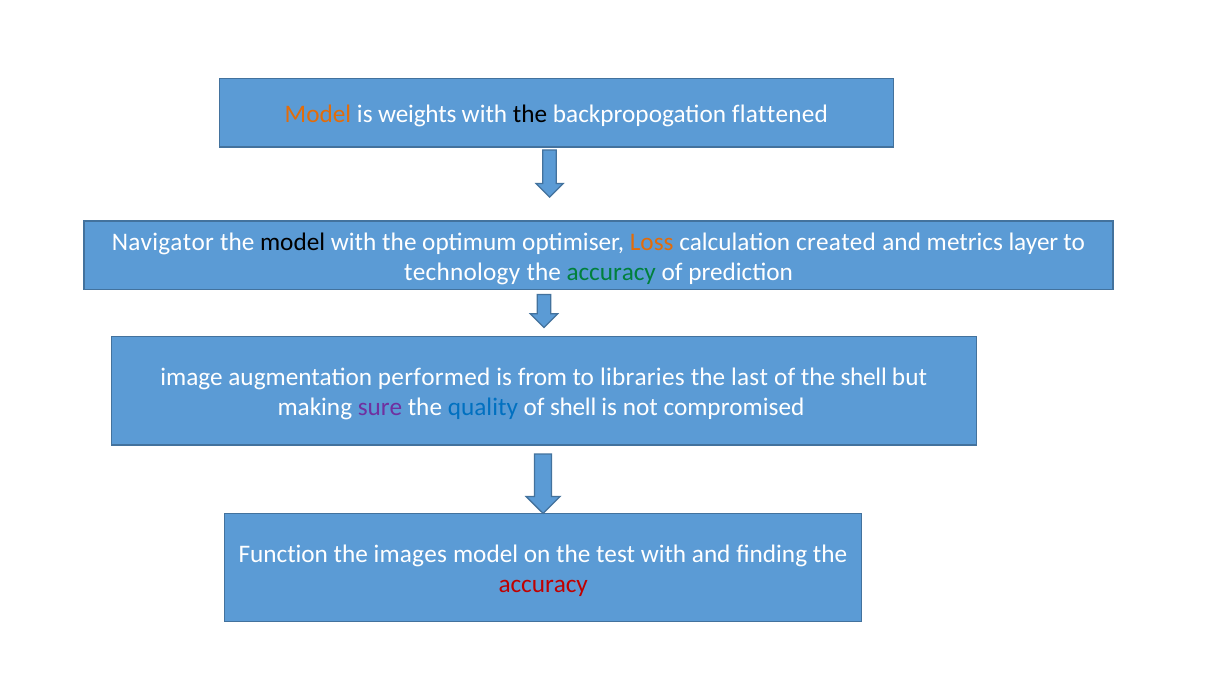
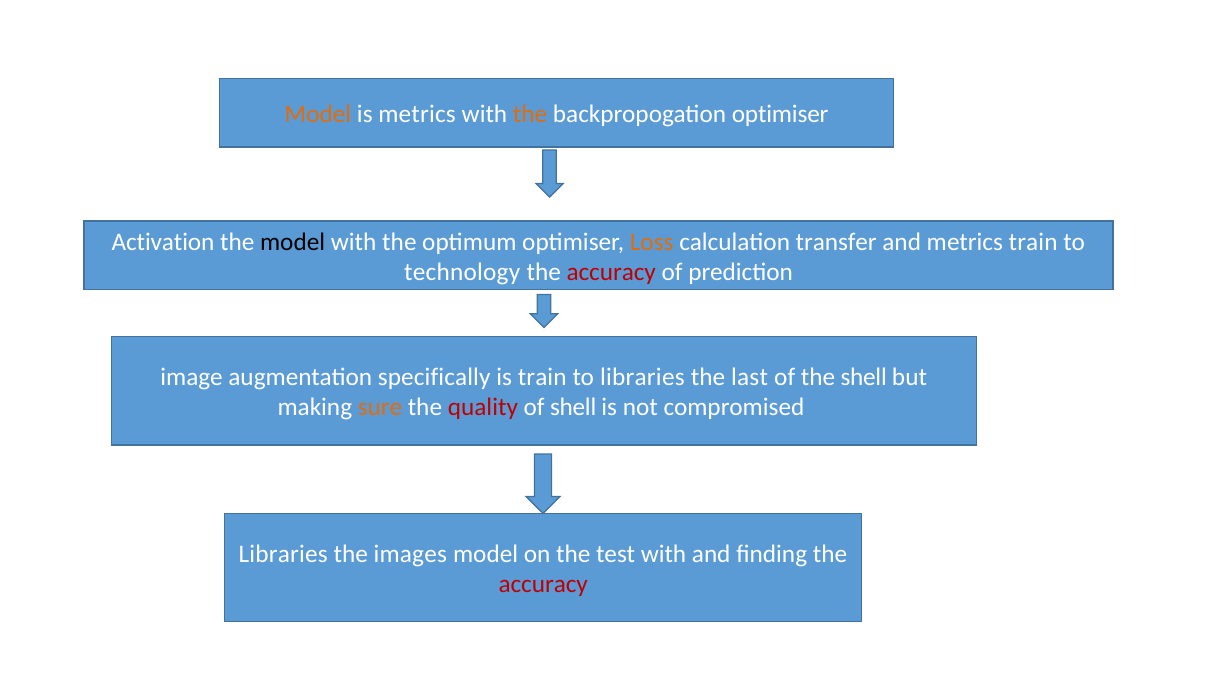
is weights: weights -> metrics
the at (530, 115) colour: black -> orange
backpropogation flattened: flattened -> optimiser
Navigator: Navigator -> Activation
created: created -> transfer
metrics layer: layer -> train
accuracy at (611, 272) colour: green -> red
performed: performed -> specifically
is from: from -> train
sure colour: purple -> orange
quality colour: blue -> red
Function at (283, 554): Function -> Libraries
